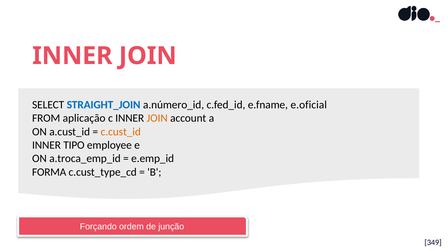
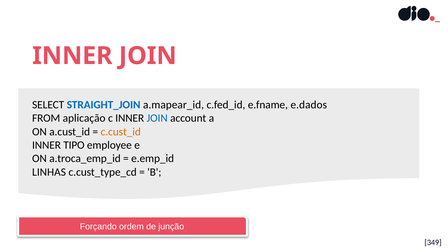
a.número_id: a.número_id -> a.mapear_id
e.oficial: e.oficial -> e.dados
JOIN at (157, 118) colour: orange -> blue
FORMA: FORMA -> LINHAS
